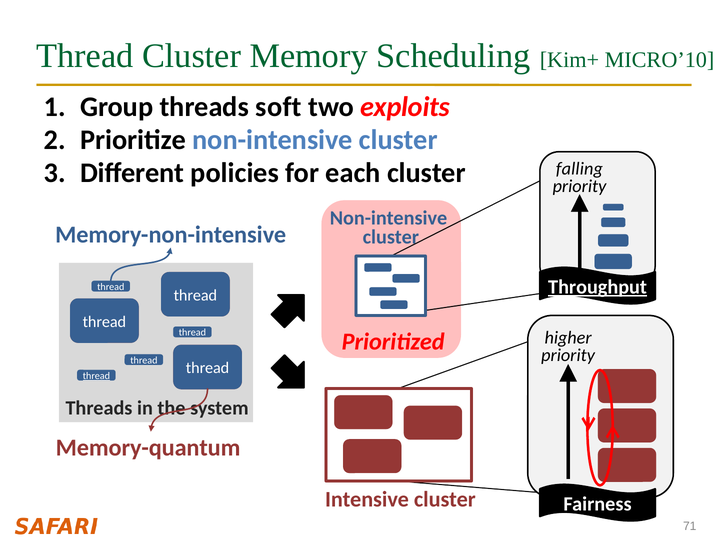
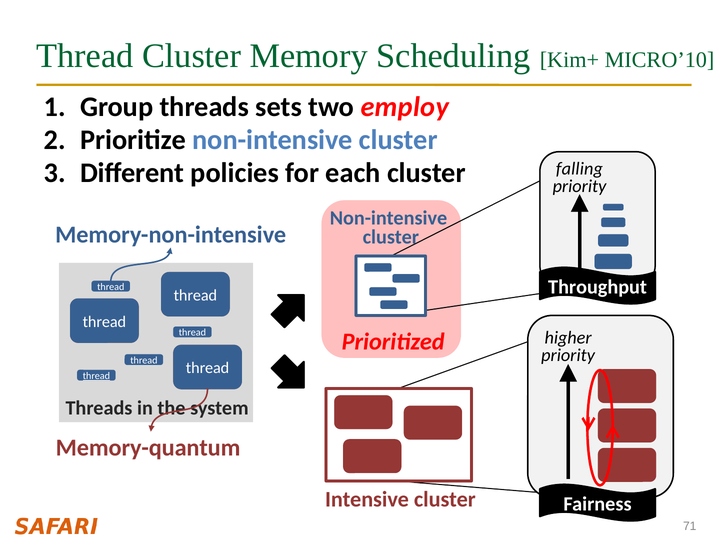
soft: soft -> sets
exploits: exploits -> employ
Throughput underline: present -> none
